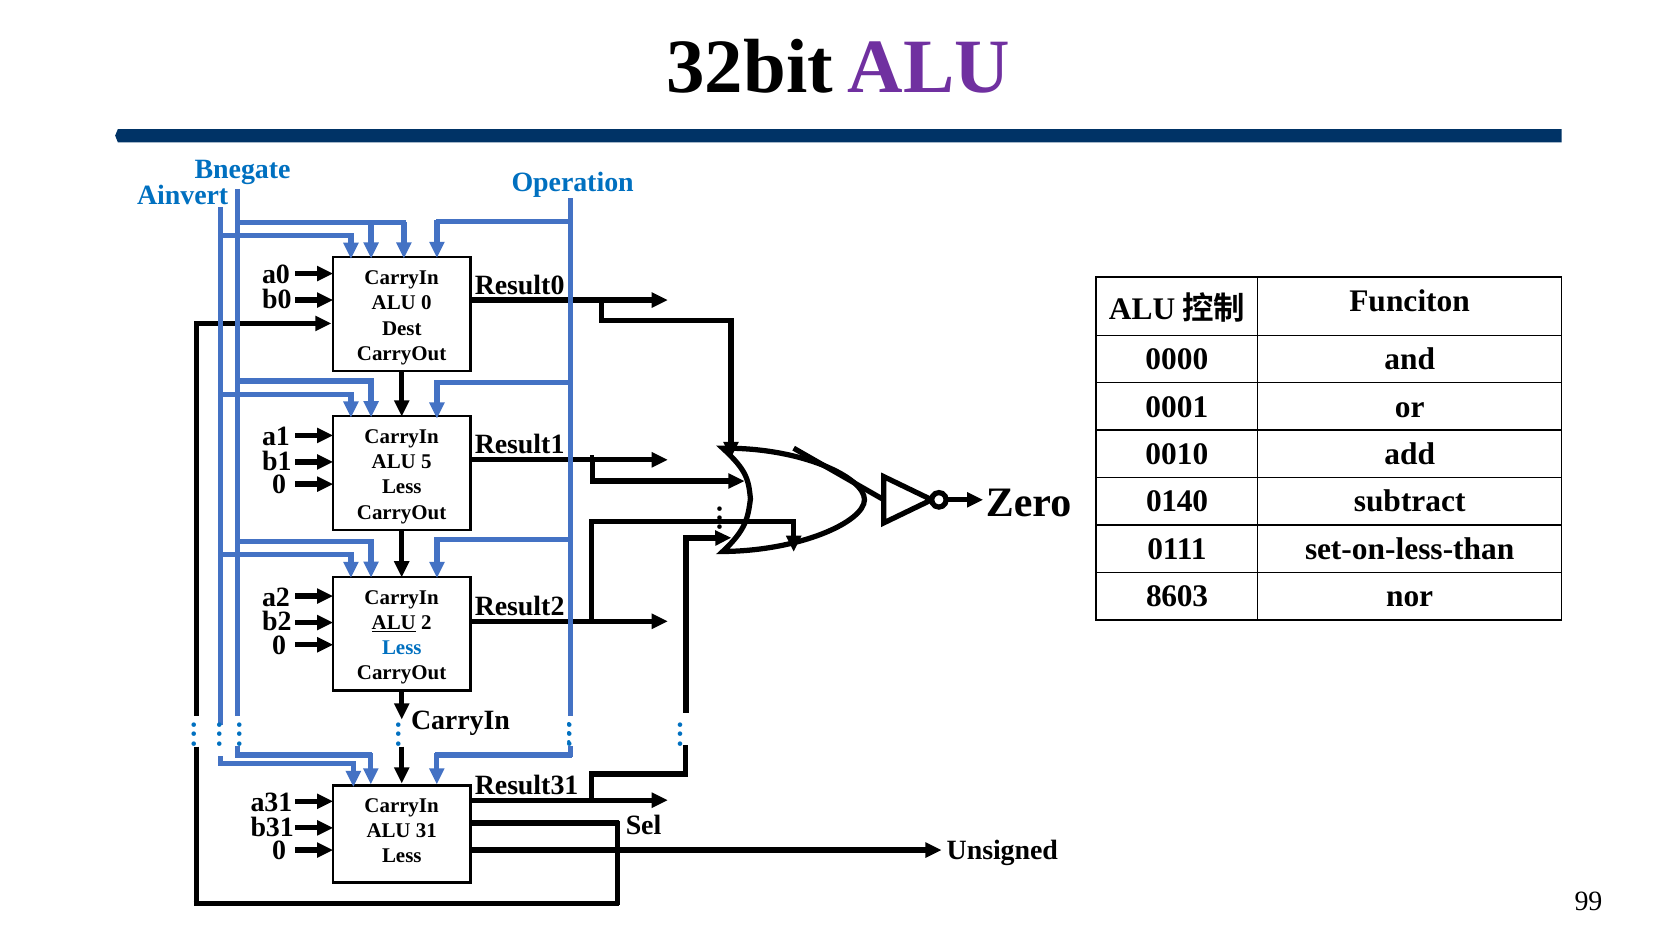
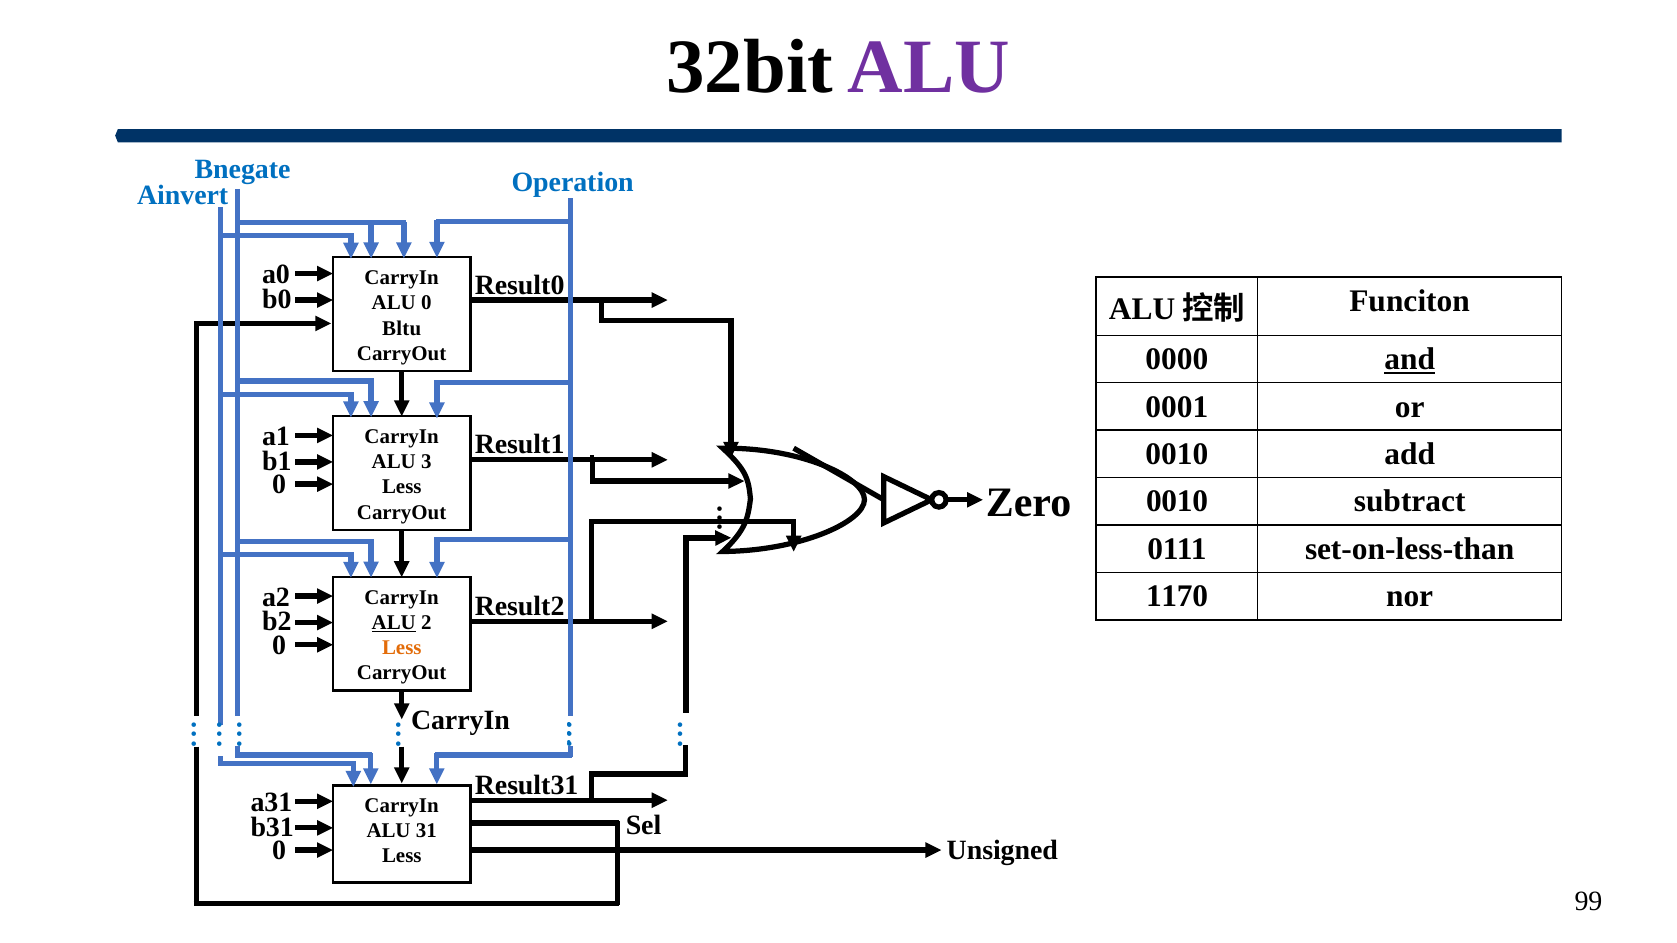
Dest: Dest -> Bltu
and underline: none -> present
5: 5 -> 3
0140 at (1177, 502): 0140 -> 0010
8603: 8603 -> 1170
Less at (402, 648) colour: blue -> orange
